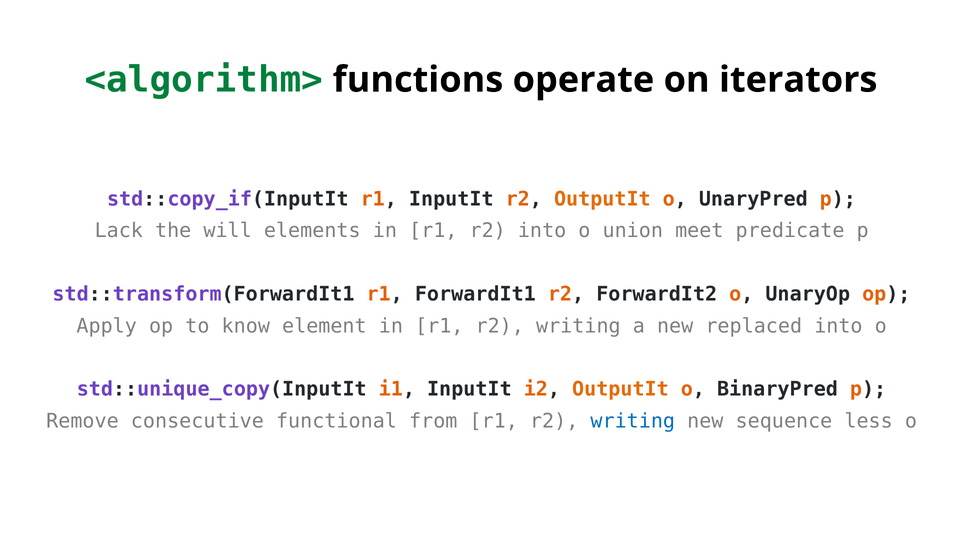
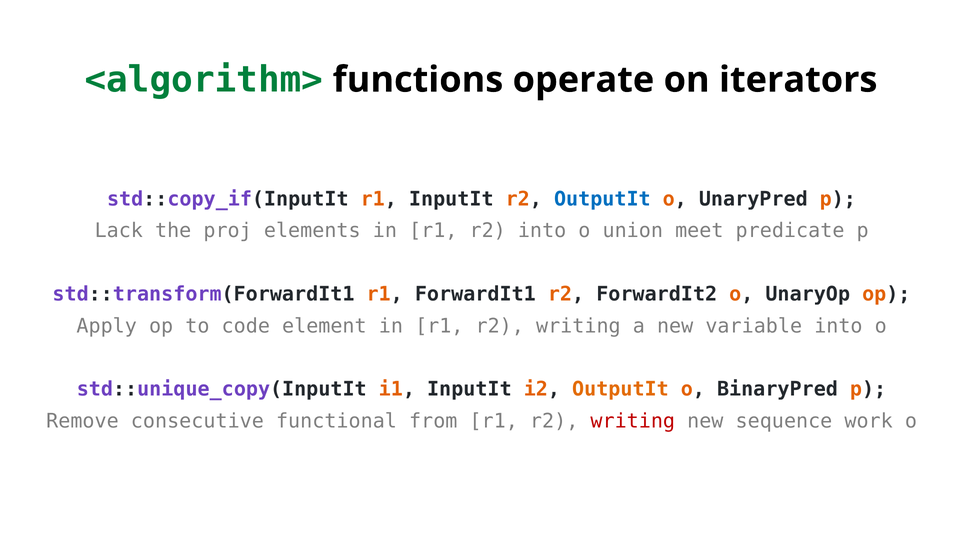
OutputIt at (602, 199) colour: orange -> blue
will: will -> proj
know: know -> code
replaced: replaced -> variable
writing at (633, 421) colour: blue -> red
less: less -> work
